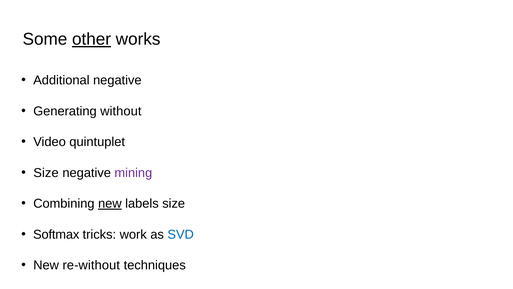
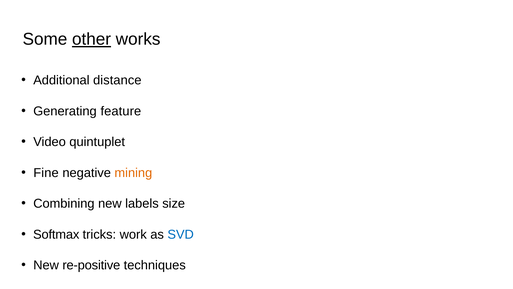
Additional negative: negative -> distance
without: without -> feature
Size at (46, 173): Size -> Fine
mining colour: purple -> orange
new at (110, 203) underline: present -> none
re-without: re-without -> re-positive
